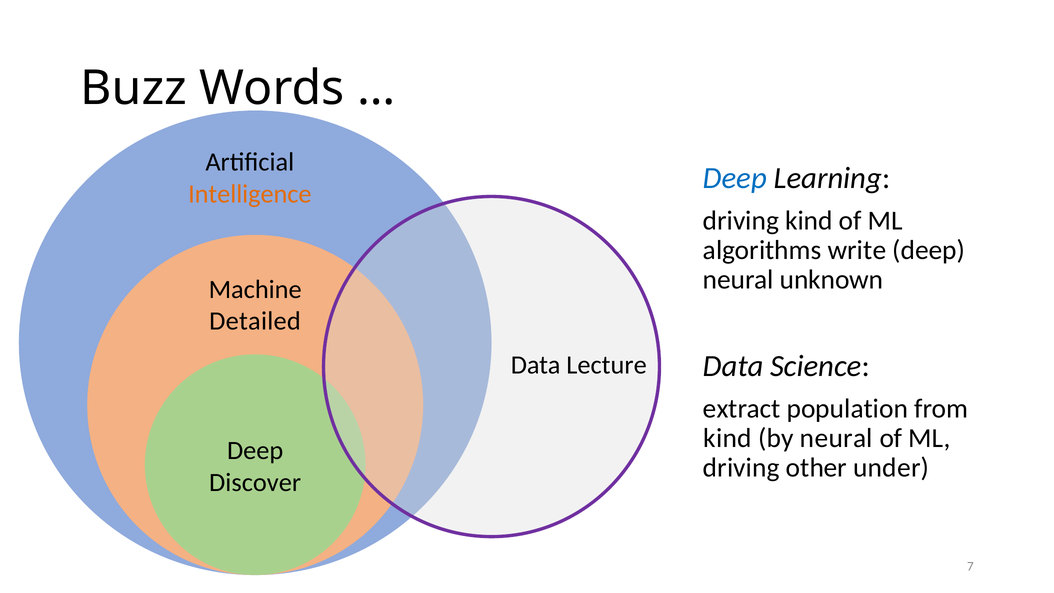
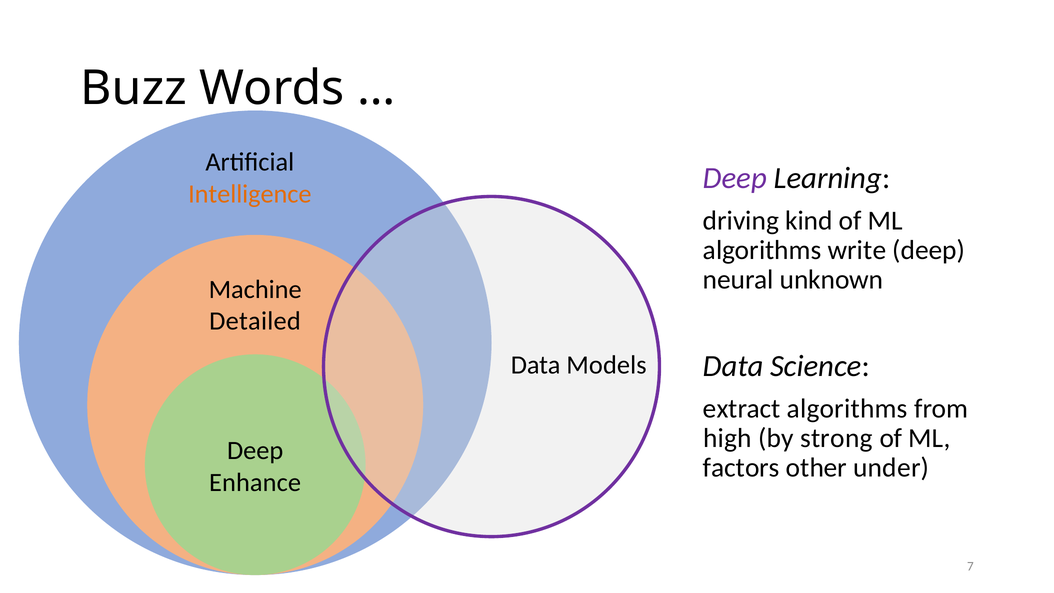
Deep at (735, 178) colour: blue -> purple
Lecture: Lecture -> Models
extract population: population -> algorithms
kind at (727, 438): kind -> high
by neural: neural -> strong
driving at (741, 468): driving -> factors
Discover: Discover -> Enhance
